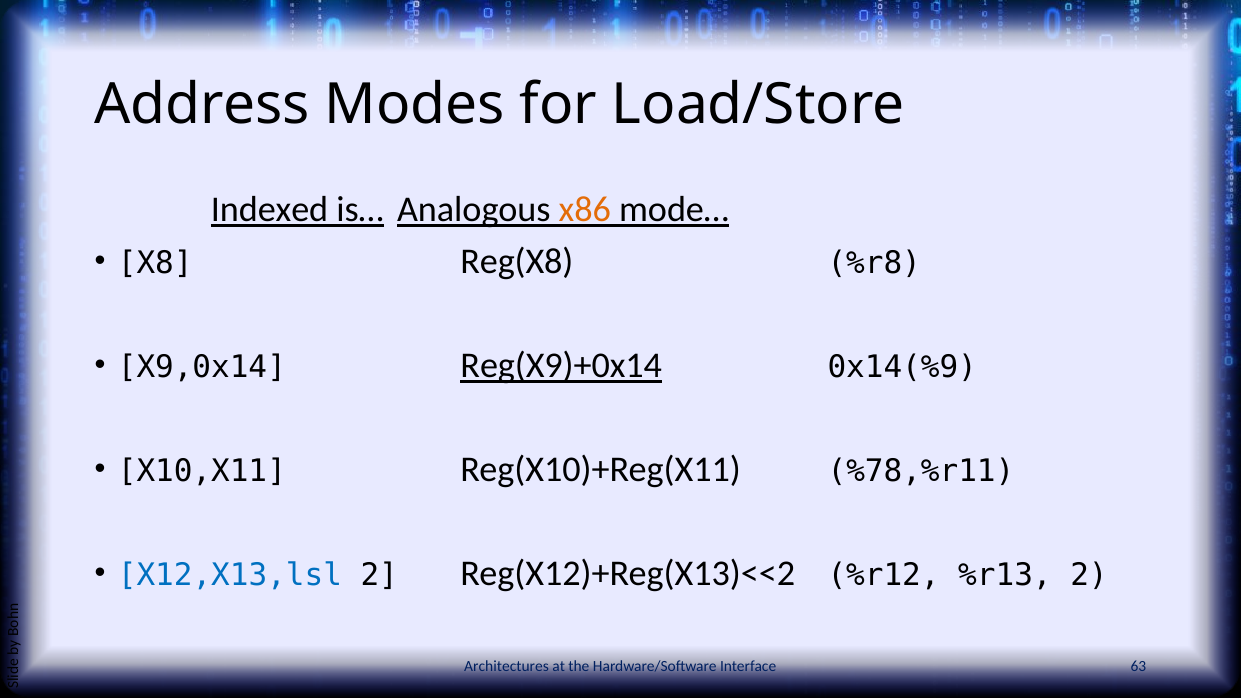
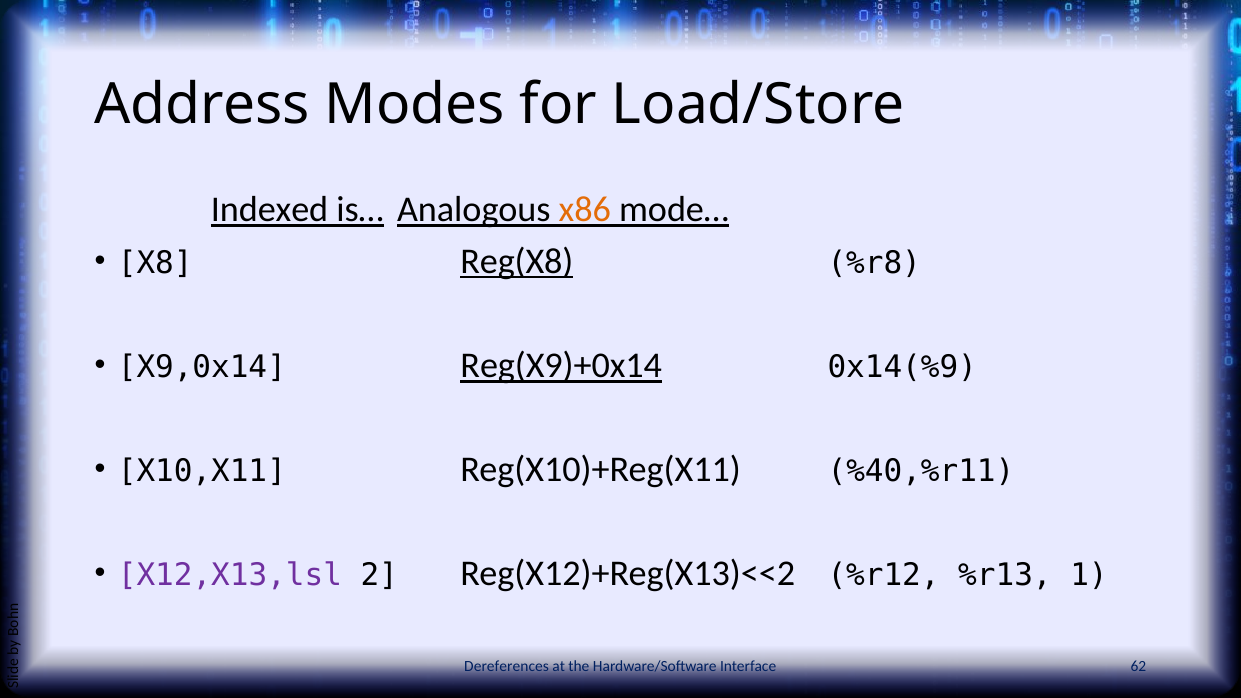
Reg(X8 underline: none -> present
%78,%r11: %78,%r11 -> %40,%r11
X12,X13,lsl colour: blue -> purple
%r13 2: 2 -> 1
Architectures: Architectures -> Dereferences
63: 63 -> 62
